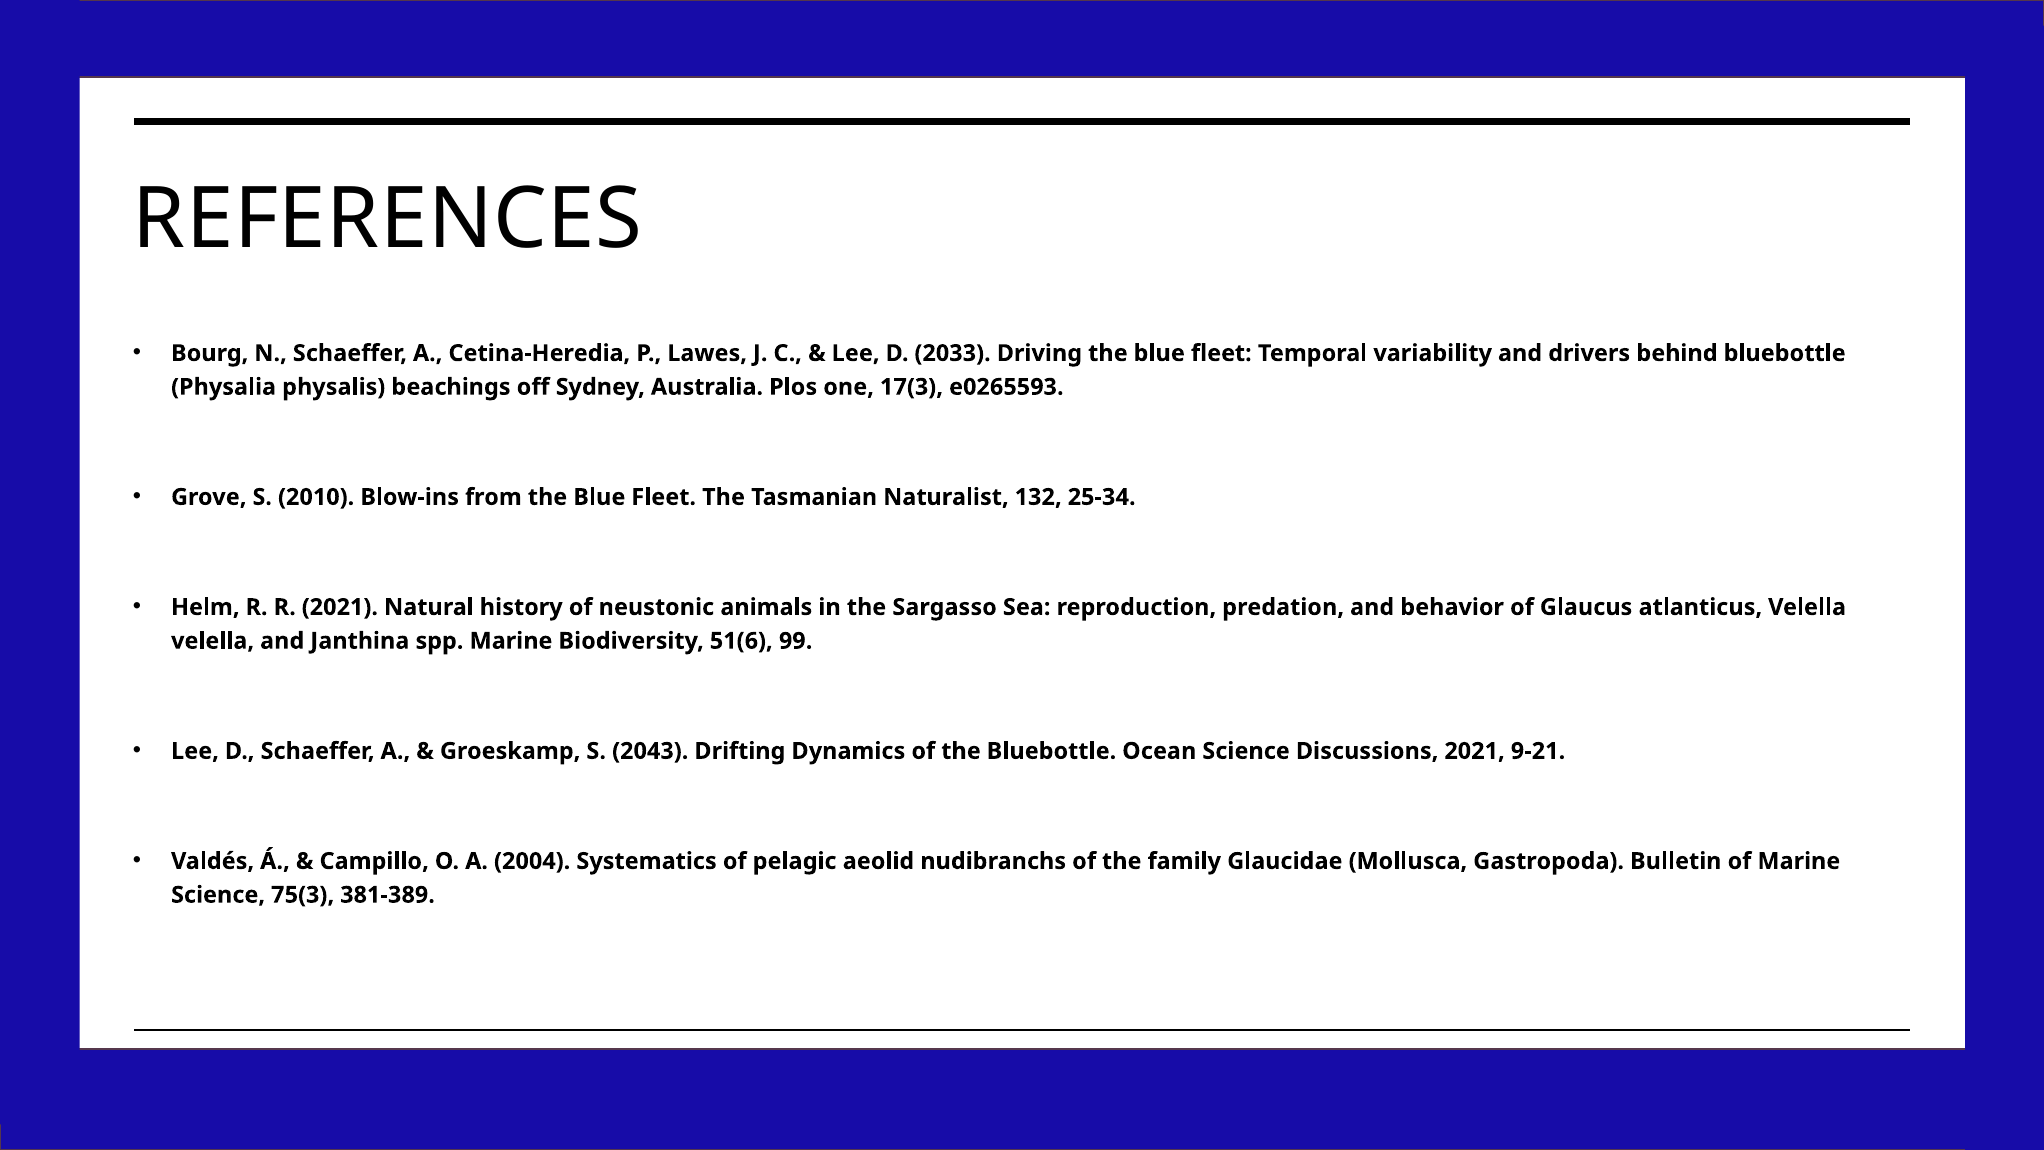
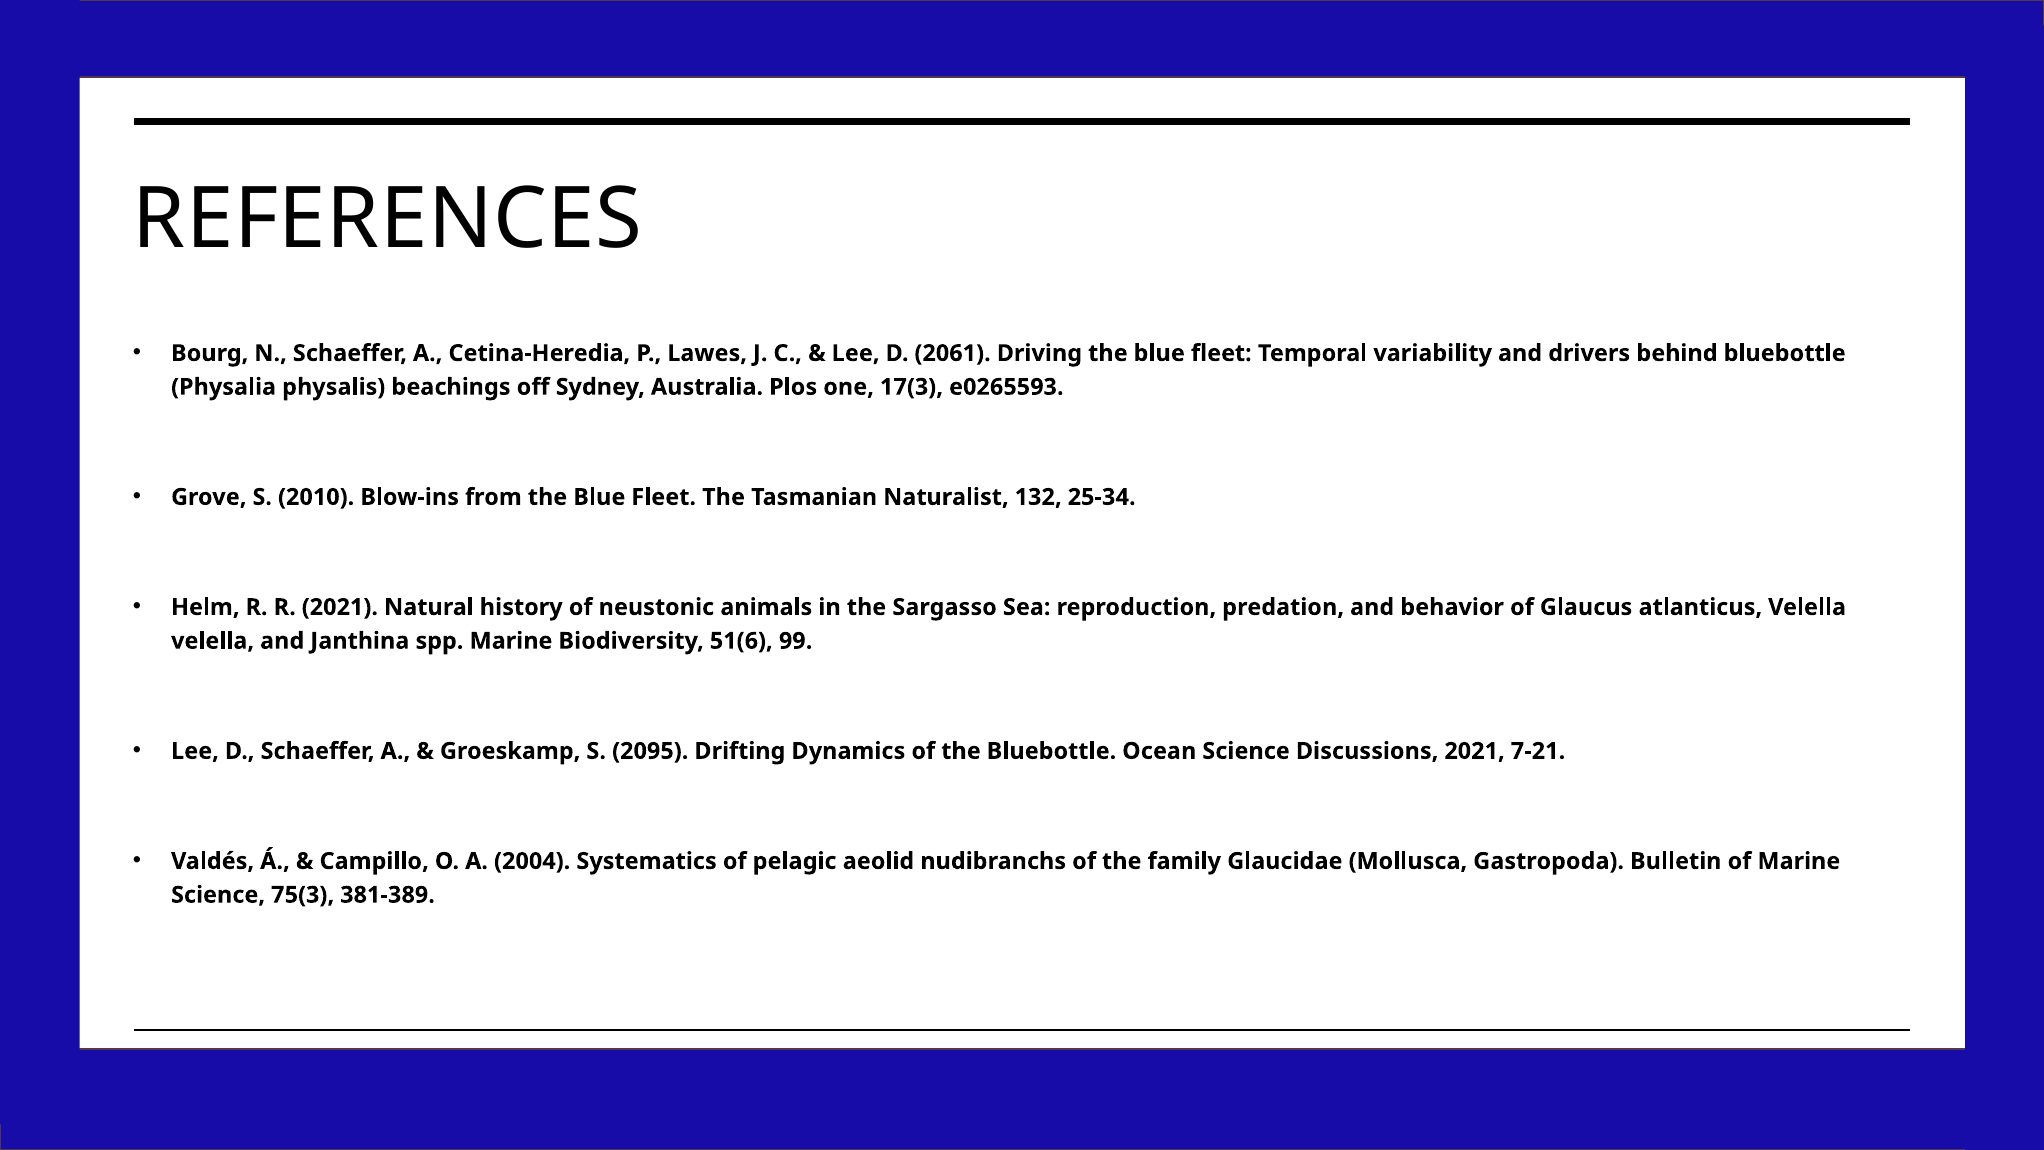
2033: 2033 -> 2061
2043: 2043 -> 2095
9-21: 9-21 -> 7-21
